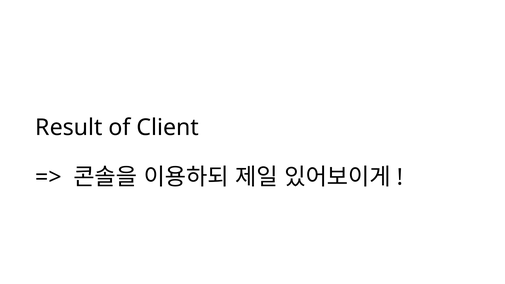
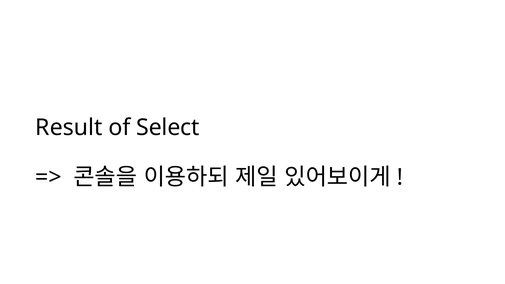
Client: Client -> Select
